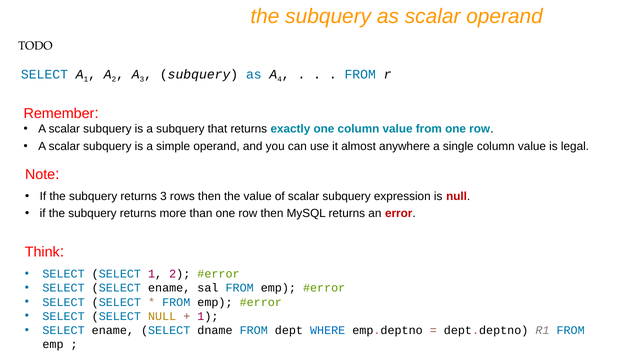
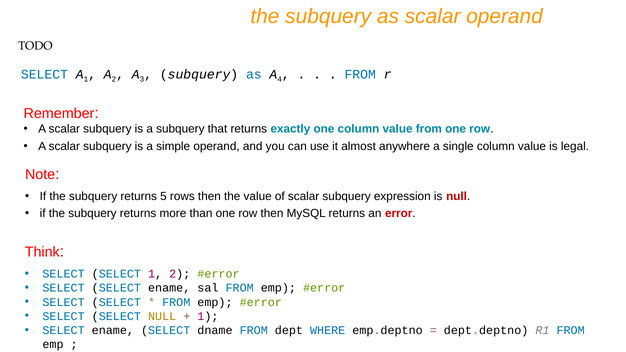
returns 3: 3 -> 5
